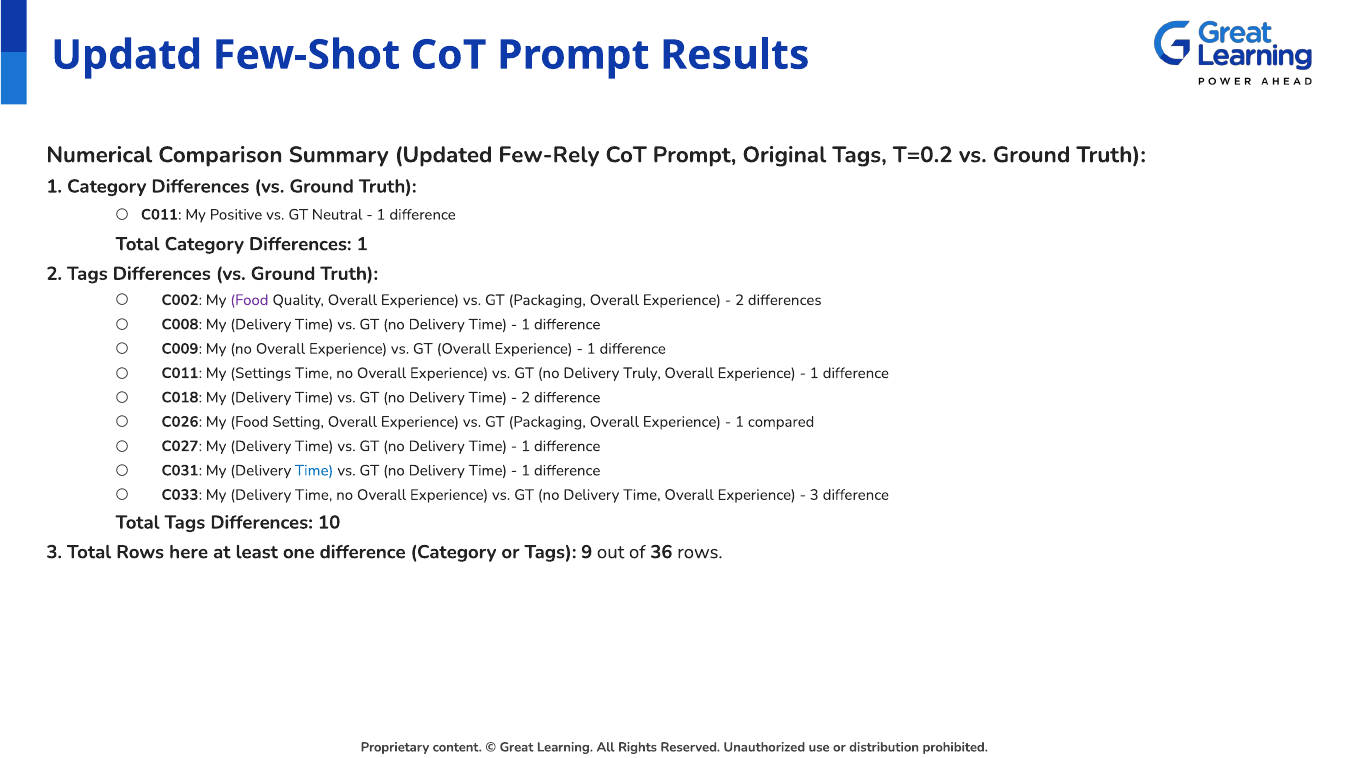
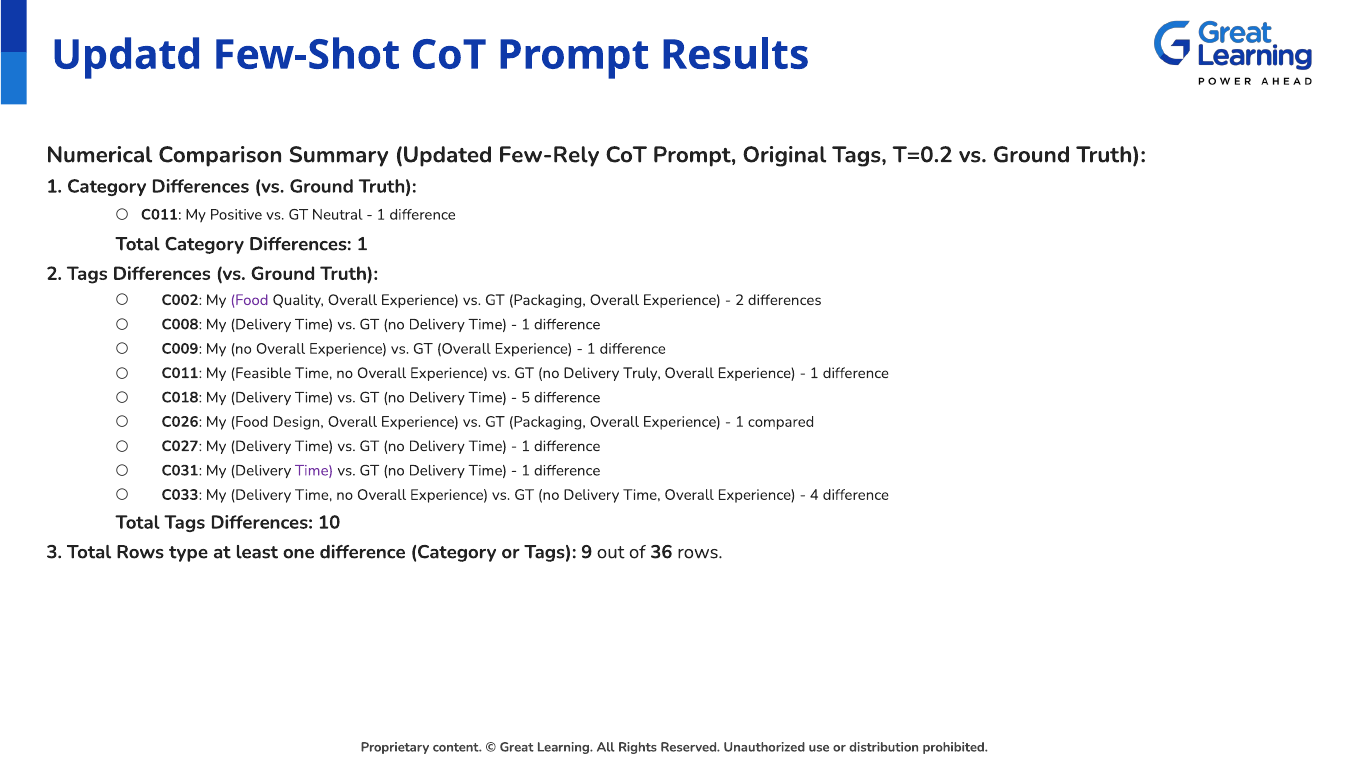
Settings: Settings -> Feasible
2 at (526, 397): 2 -> 5
Setting: Setting -> Design
Time at (314, 470) colour: blue -> purple
3 at (814, 495): 3 -> 4
here: here -> type
